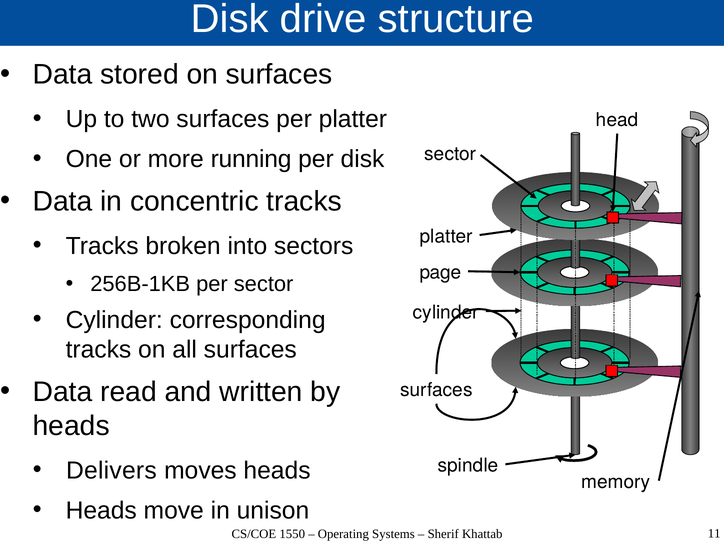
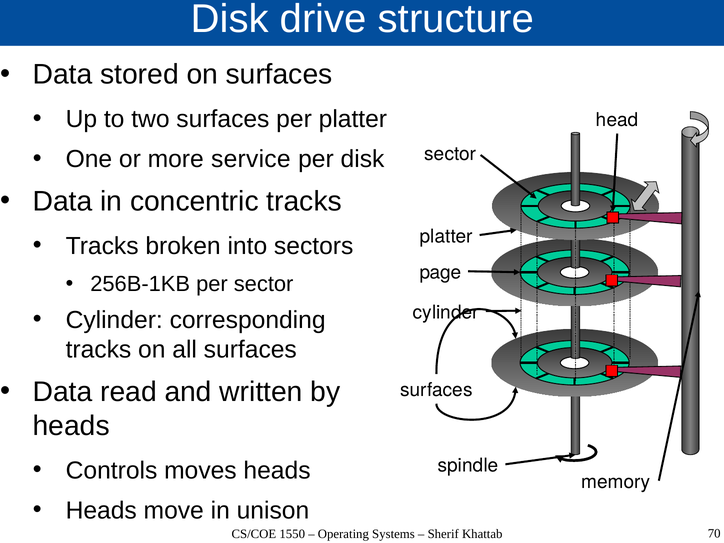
running: running -> service
Delivers: Delivers -> Controls
11: 11 -> 70
